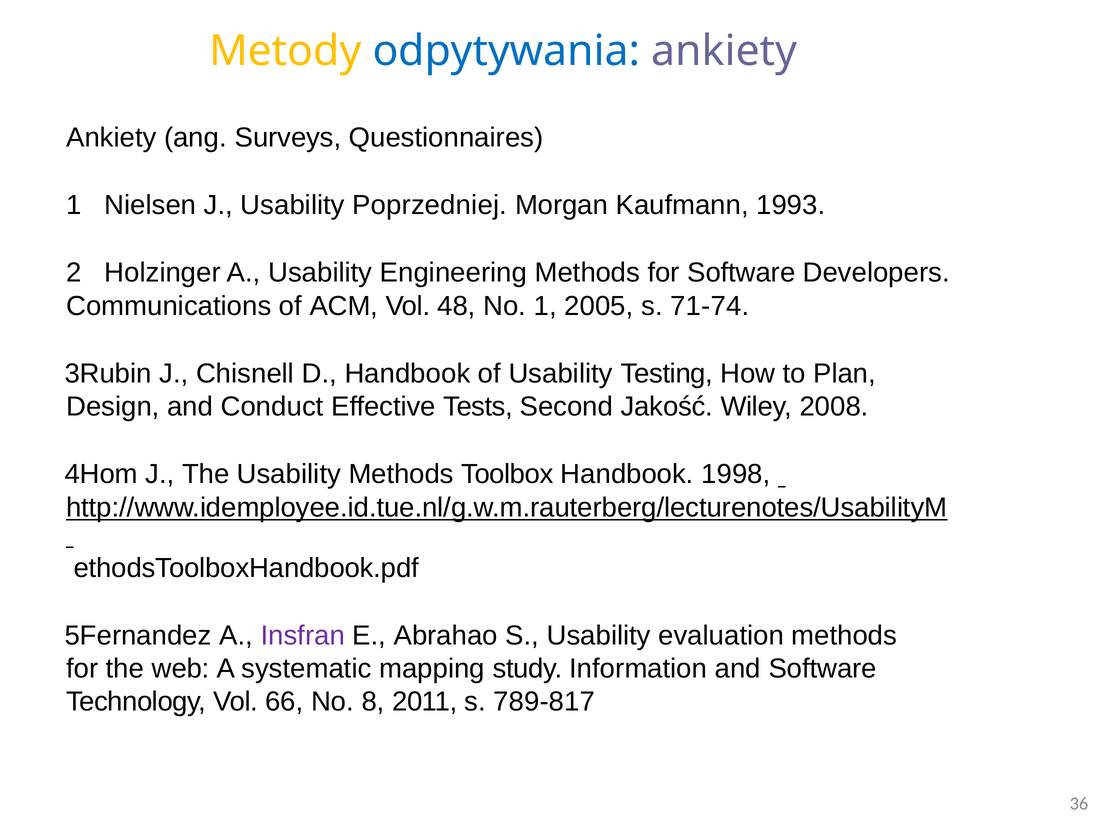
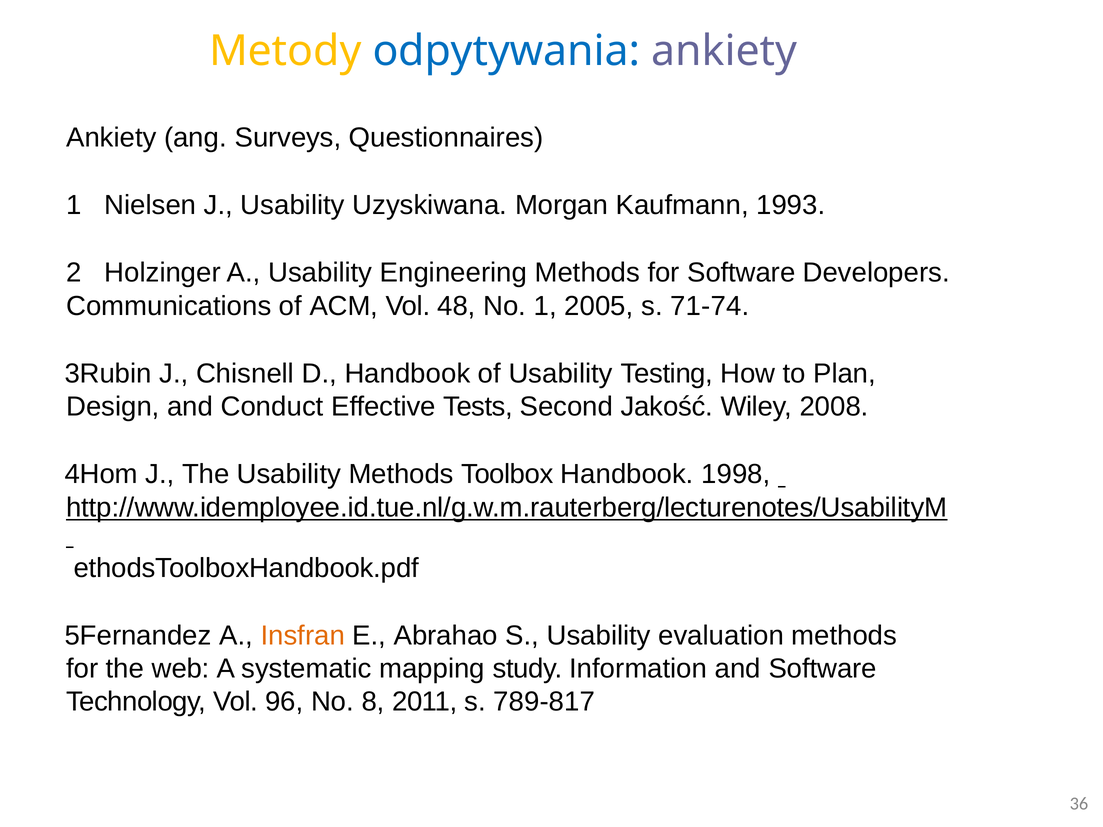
Poprzedniej: Poprzedniej -> Uzyskiwana
Insfran colour: purple -> orange
66: 66 -> 96
